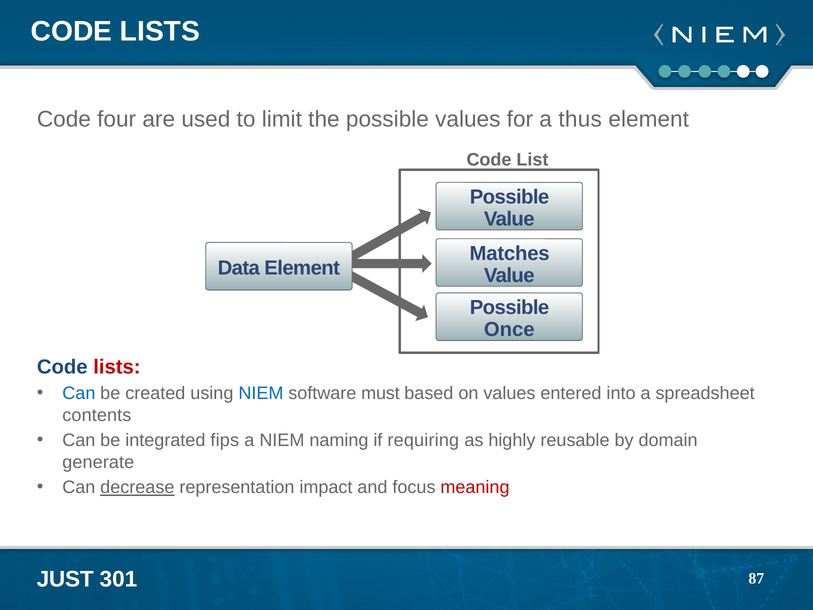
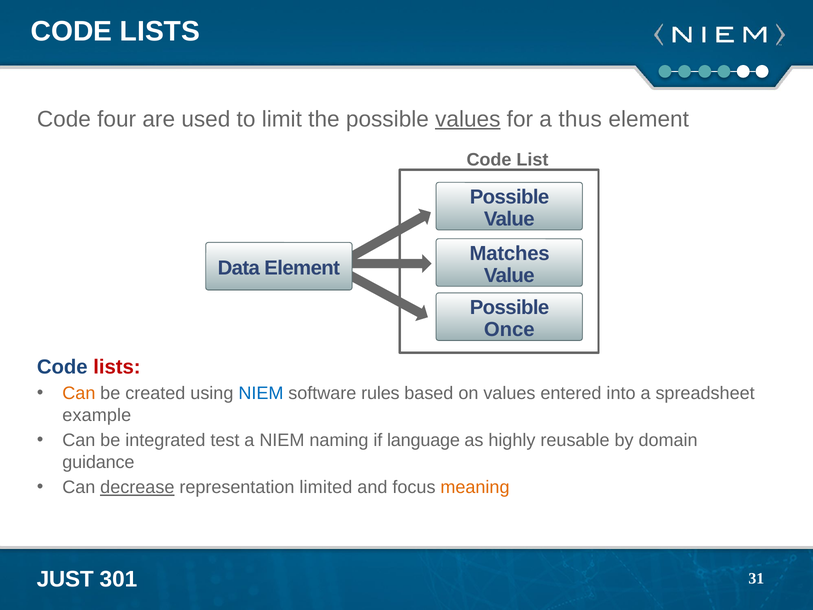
values at (468, 119) underline: none -> present
Can at (79, 393) colour: blue -> orange
must: must -> rules
contents: contents -> example
fips: fips -> test
requiring: requiring -> language
generate: generate -> guidance
impact: impact -> limited
meaning colour: red -> orange
87: 87 -> 31
